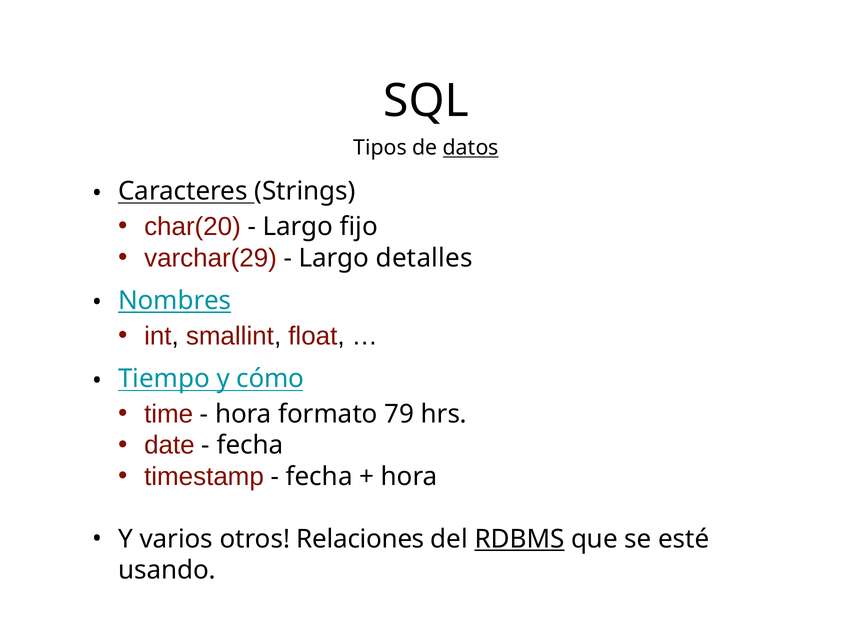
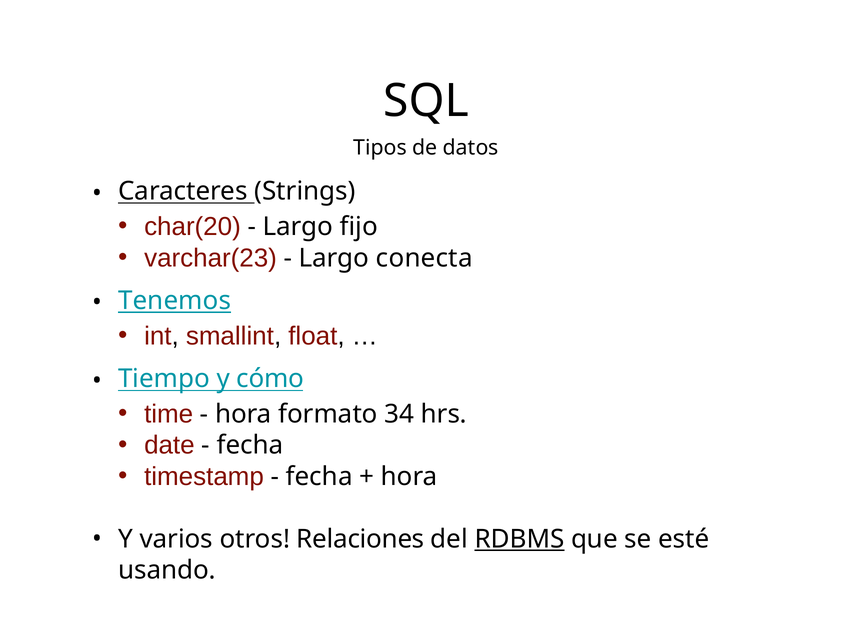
datos underline: present -> none
varchar(29: varchar(29 -> varchar(23
detalles: detalles -> conecta
Nombres: Nombres -> Tenemos
79: 79 -> 34
